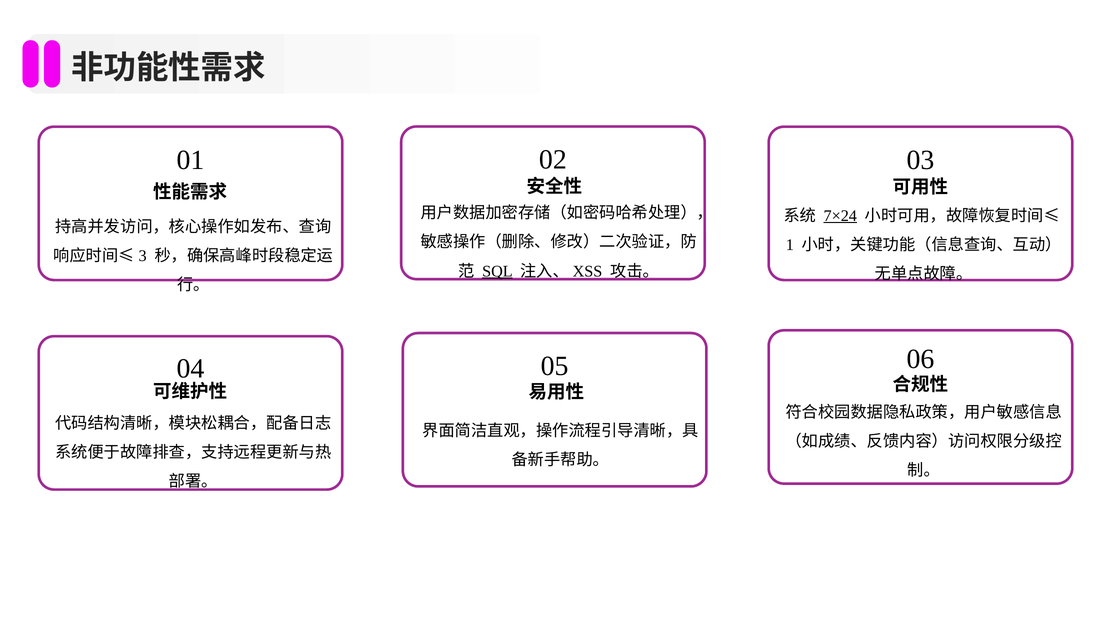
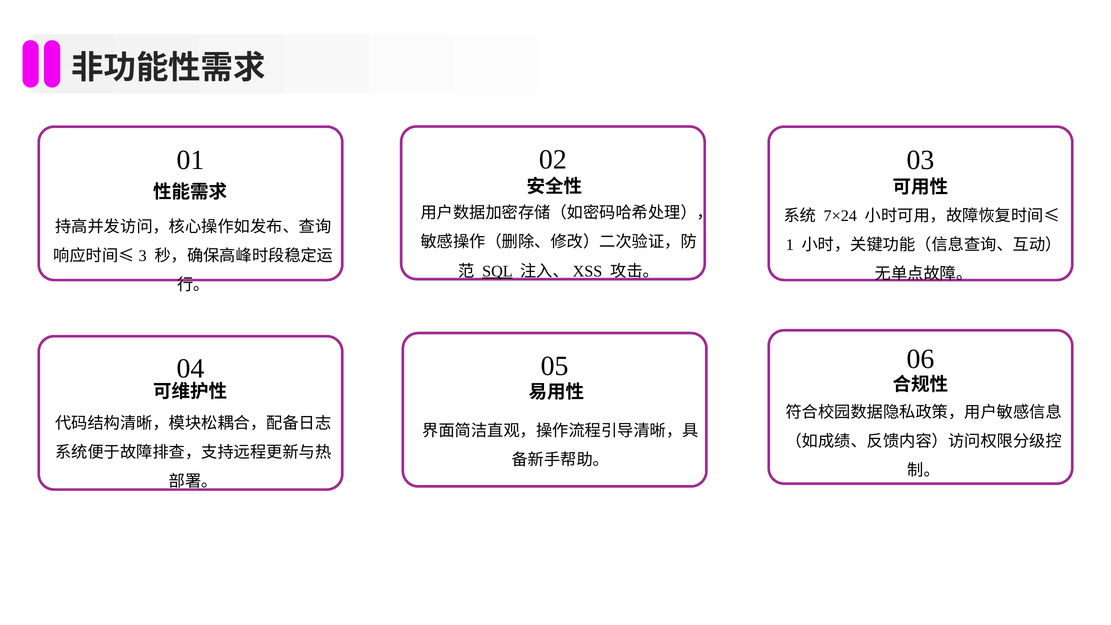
7×24 underline: present -> none
